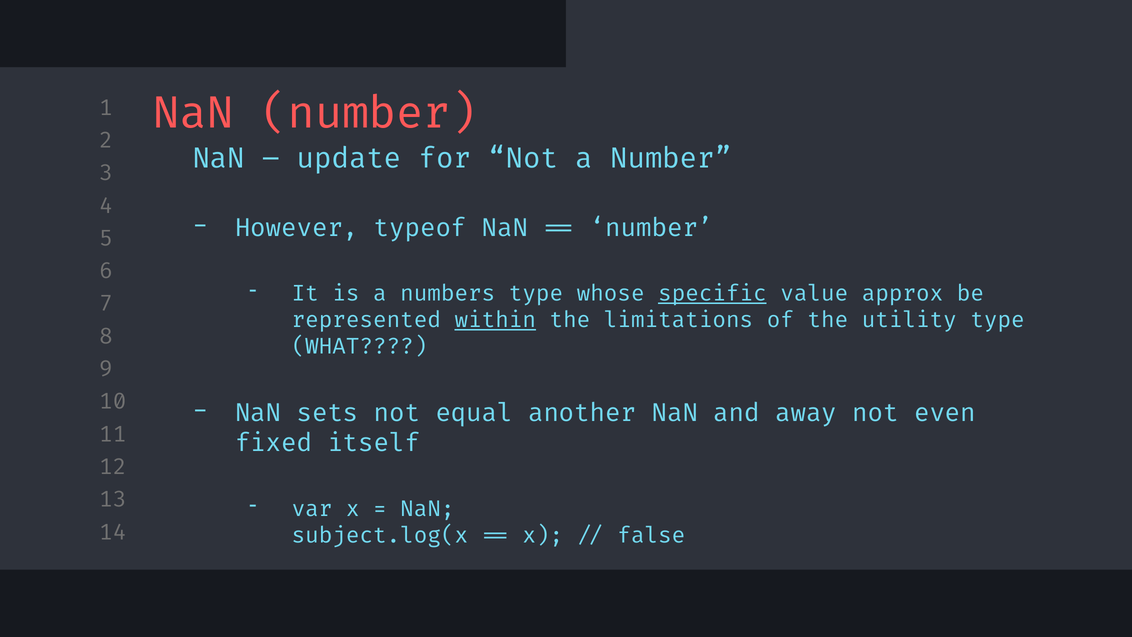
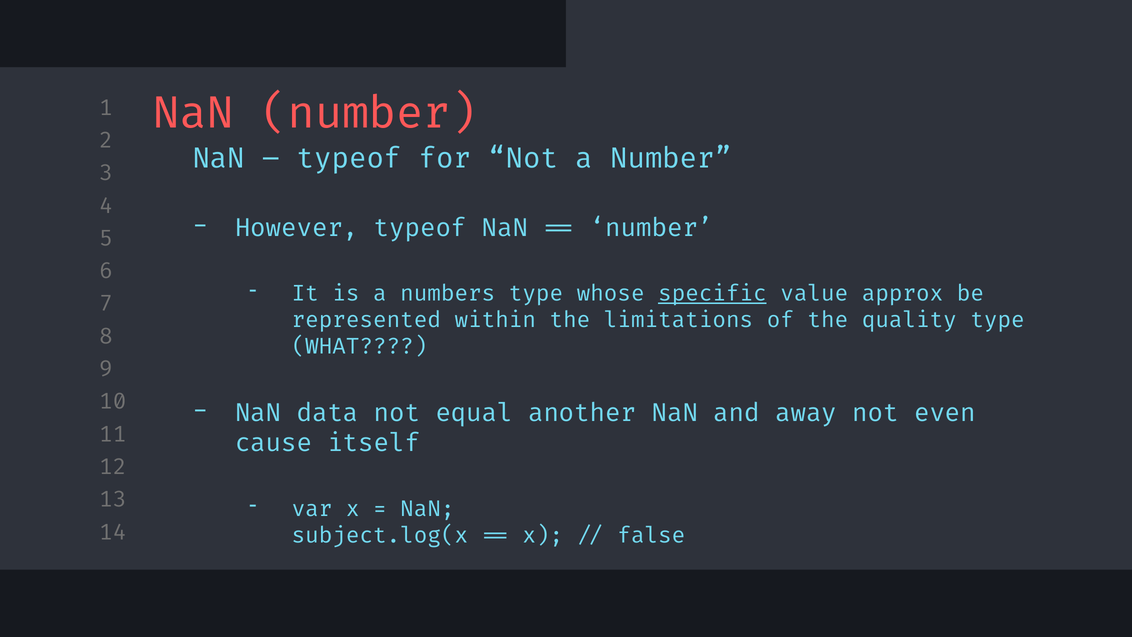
update at (349, 158): update -> typeof
within underline: present -> none
utility: utility -> quality
sets: sets -> data
fixed: fixed -> cause
